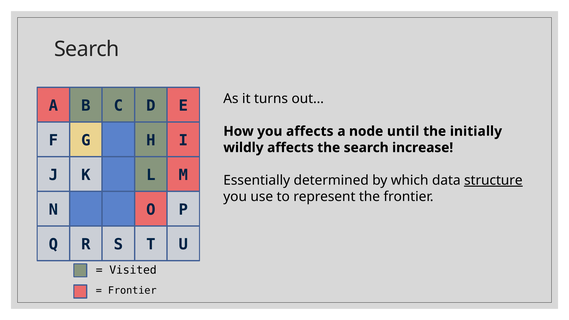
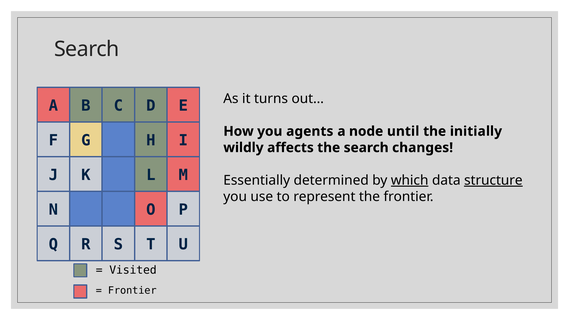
you affects: affects -> agents
increase: increase -> changes
which underline: none -> present
